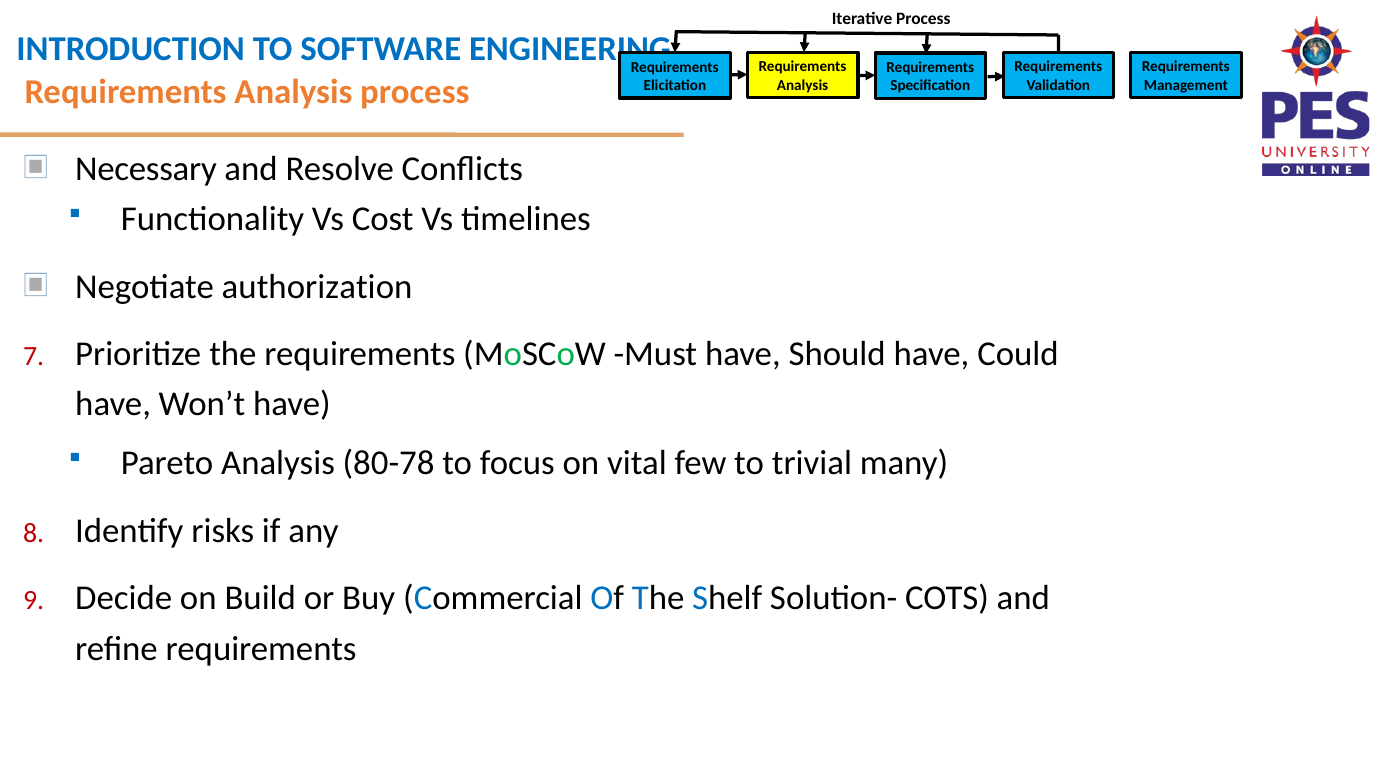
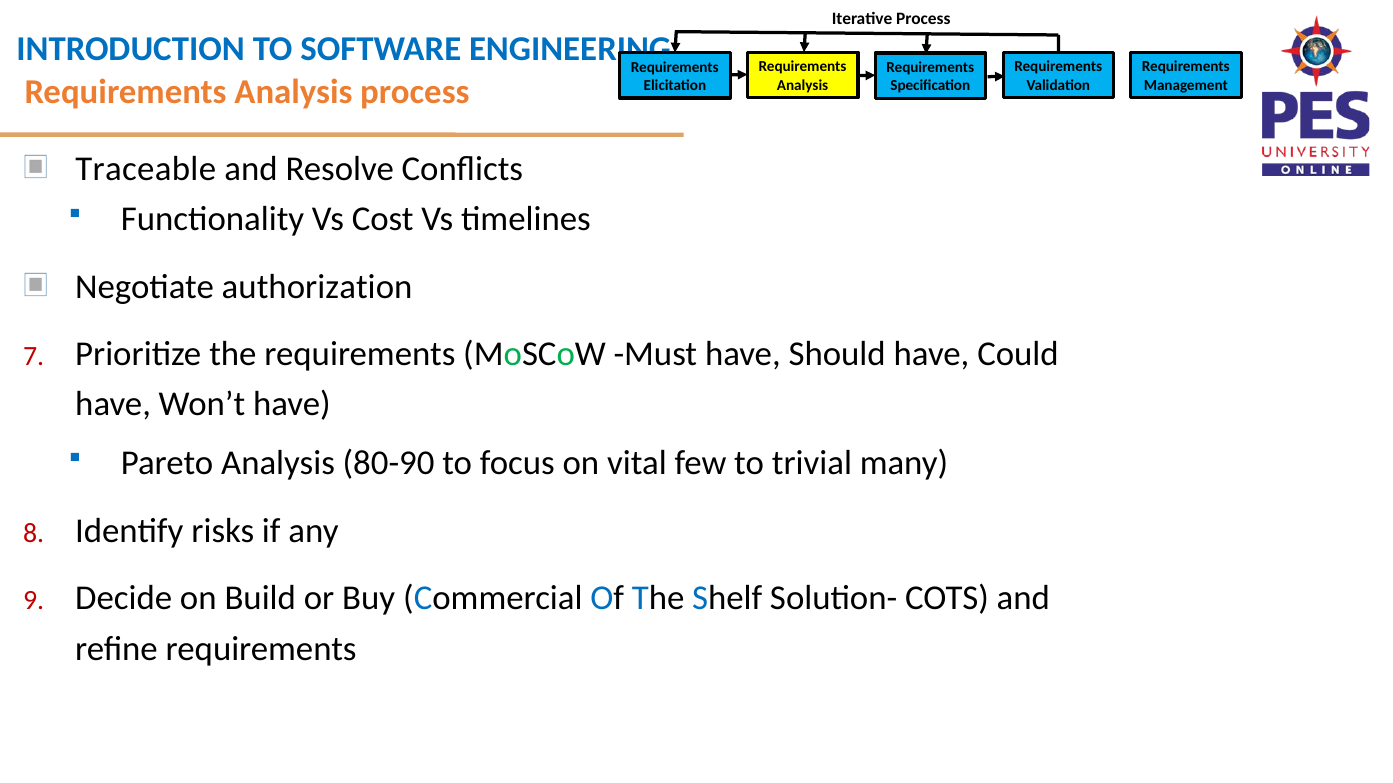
Necessary: Necessary -> Traceable
80-78: 80-78 -> 80-90
